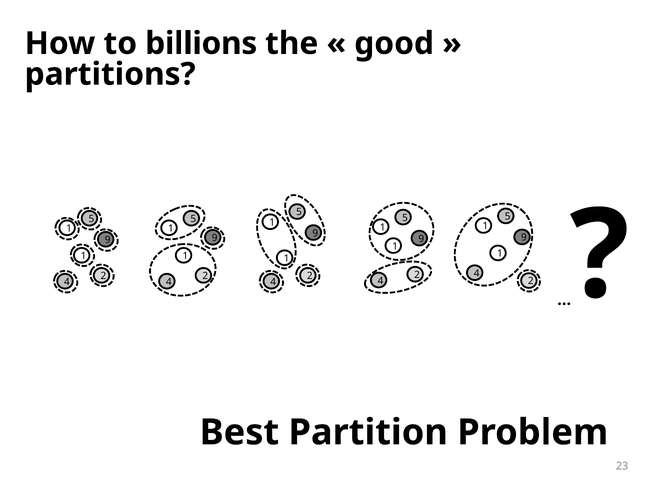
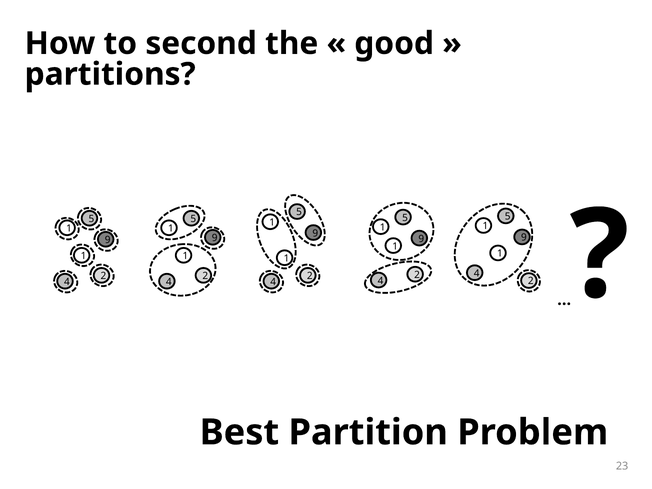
billions: billions -> second
